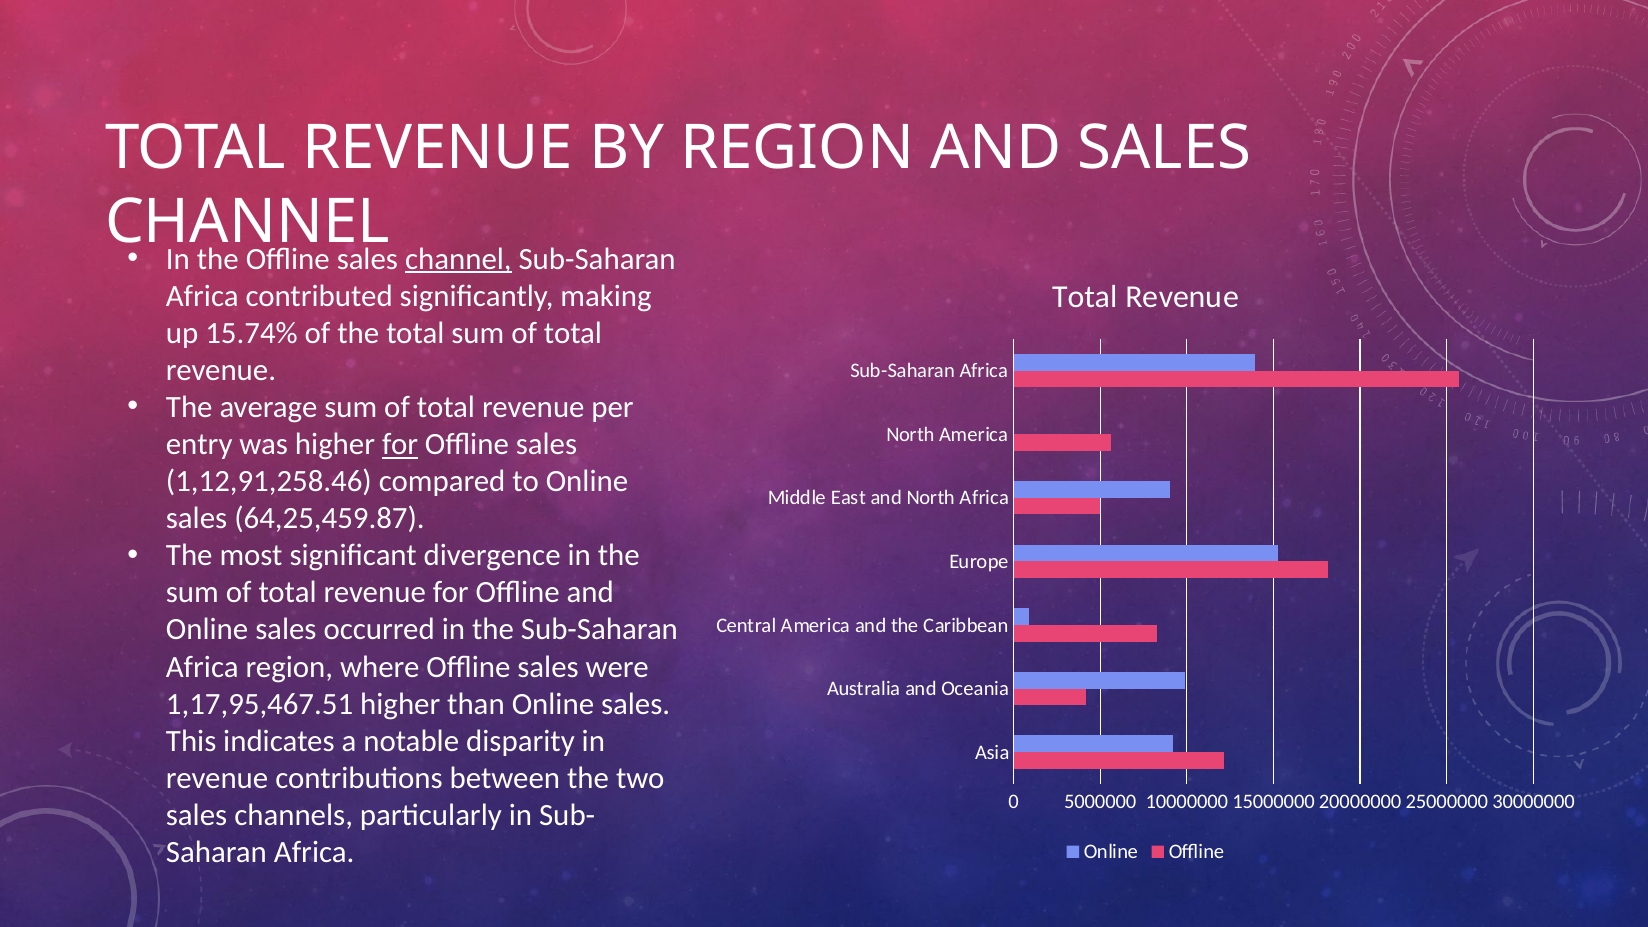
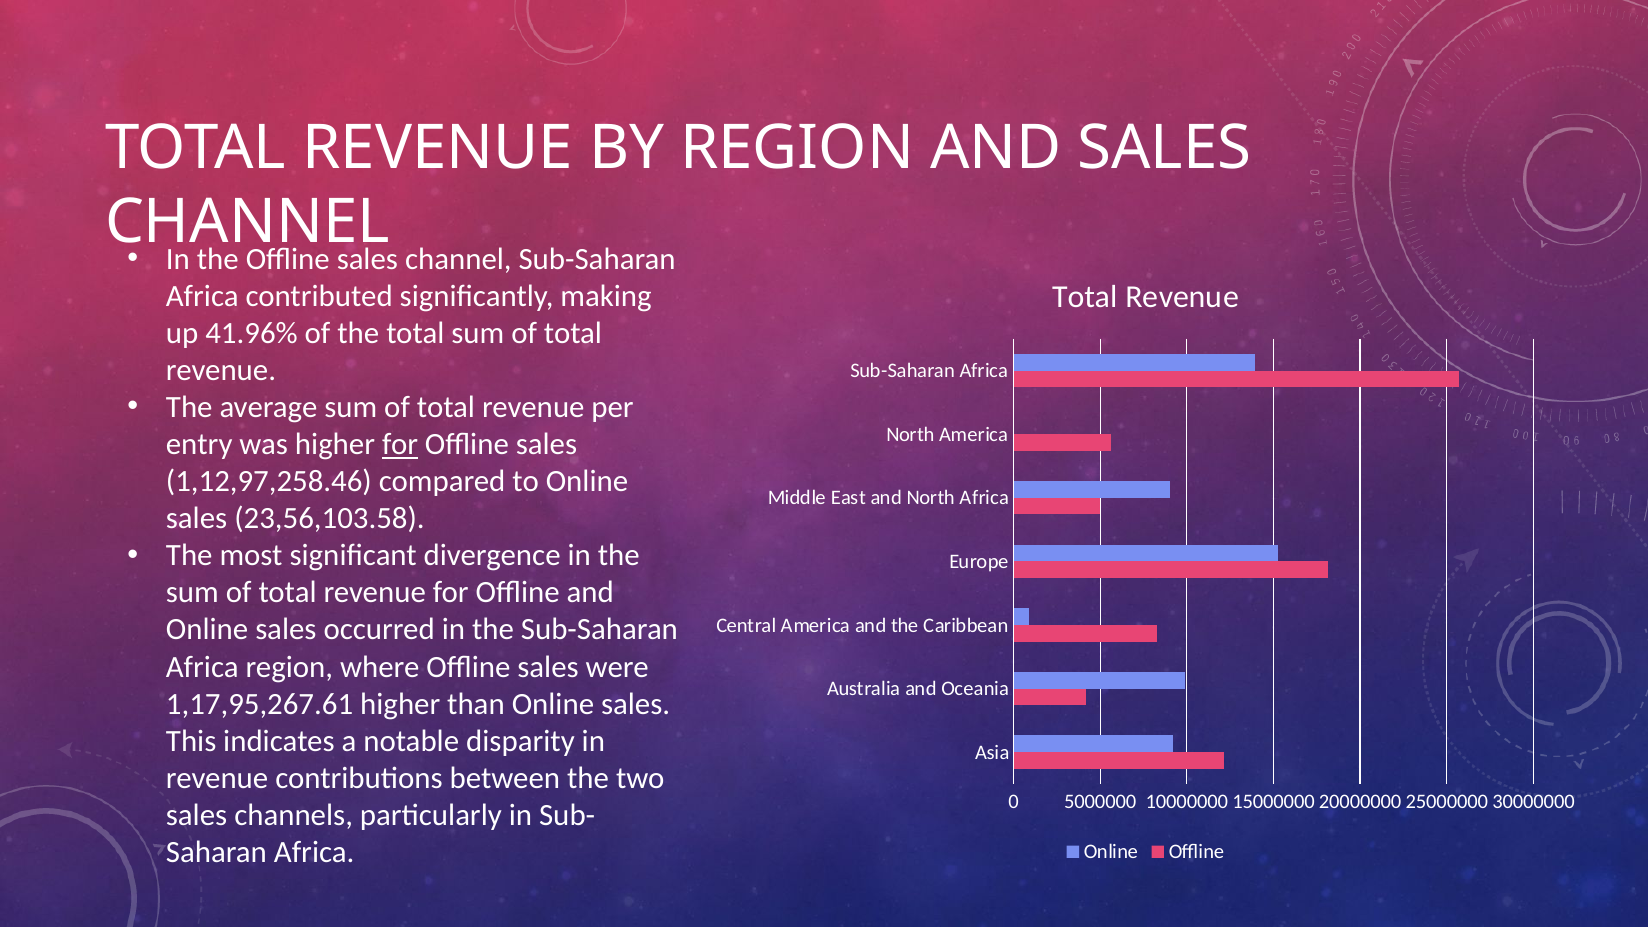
channel at (458, 259) underline: present -> none
15.74%: 15.74% -> 41.96%
1,12,91,258.46: 1,12,91,258.46 -> 1,12,97,258.46
64,25,459.87: 64,25,459.87 -> 23,56,103.58
1,17,95,467.51: 1,17,95,467.51 -> 1,17,95,267.61
